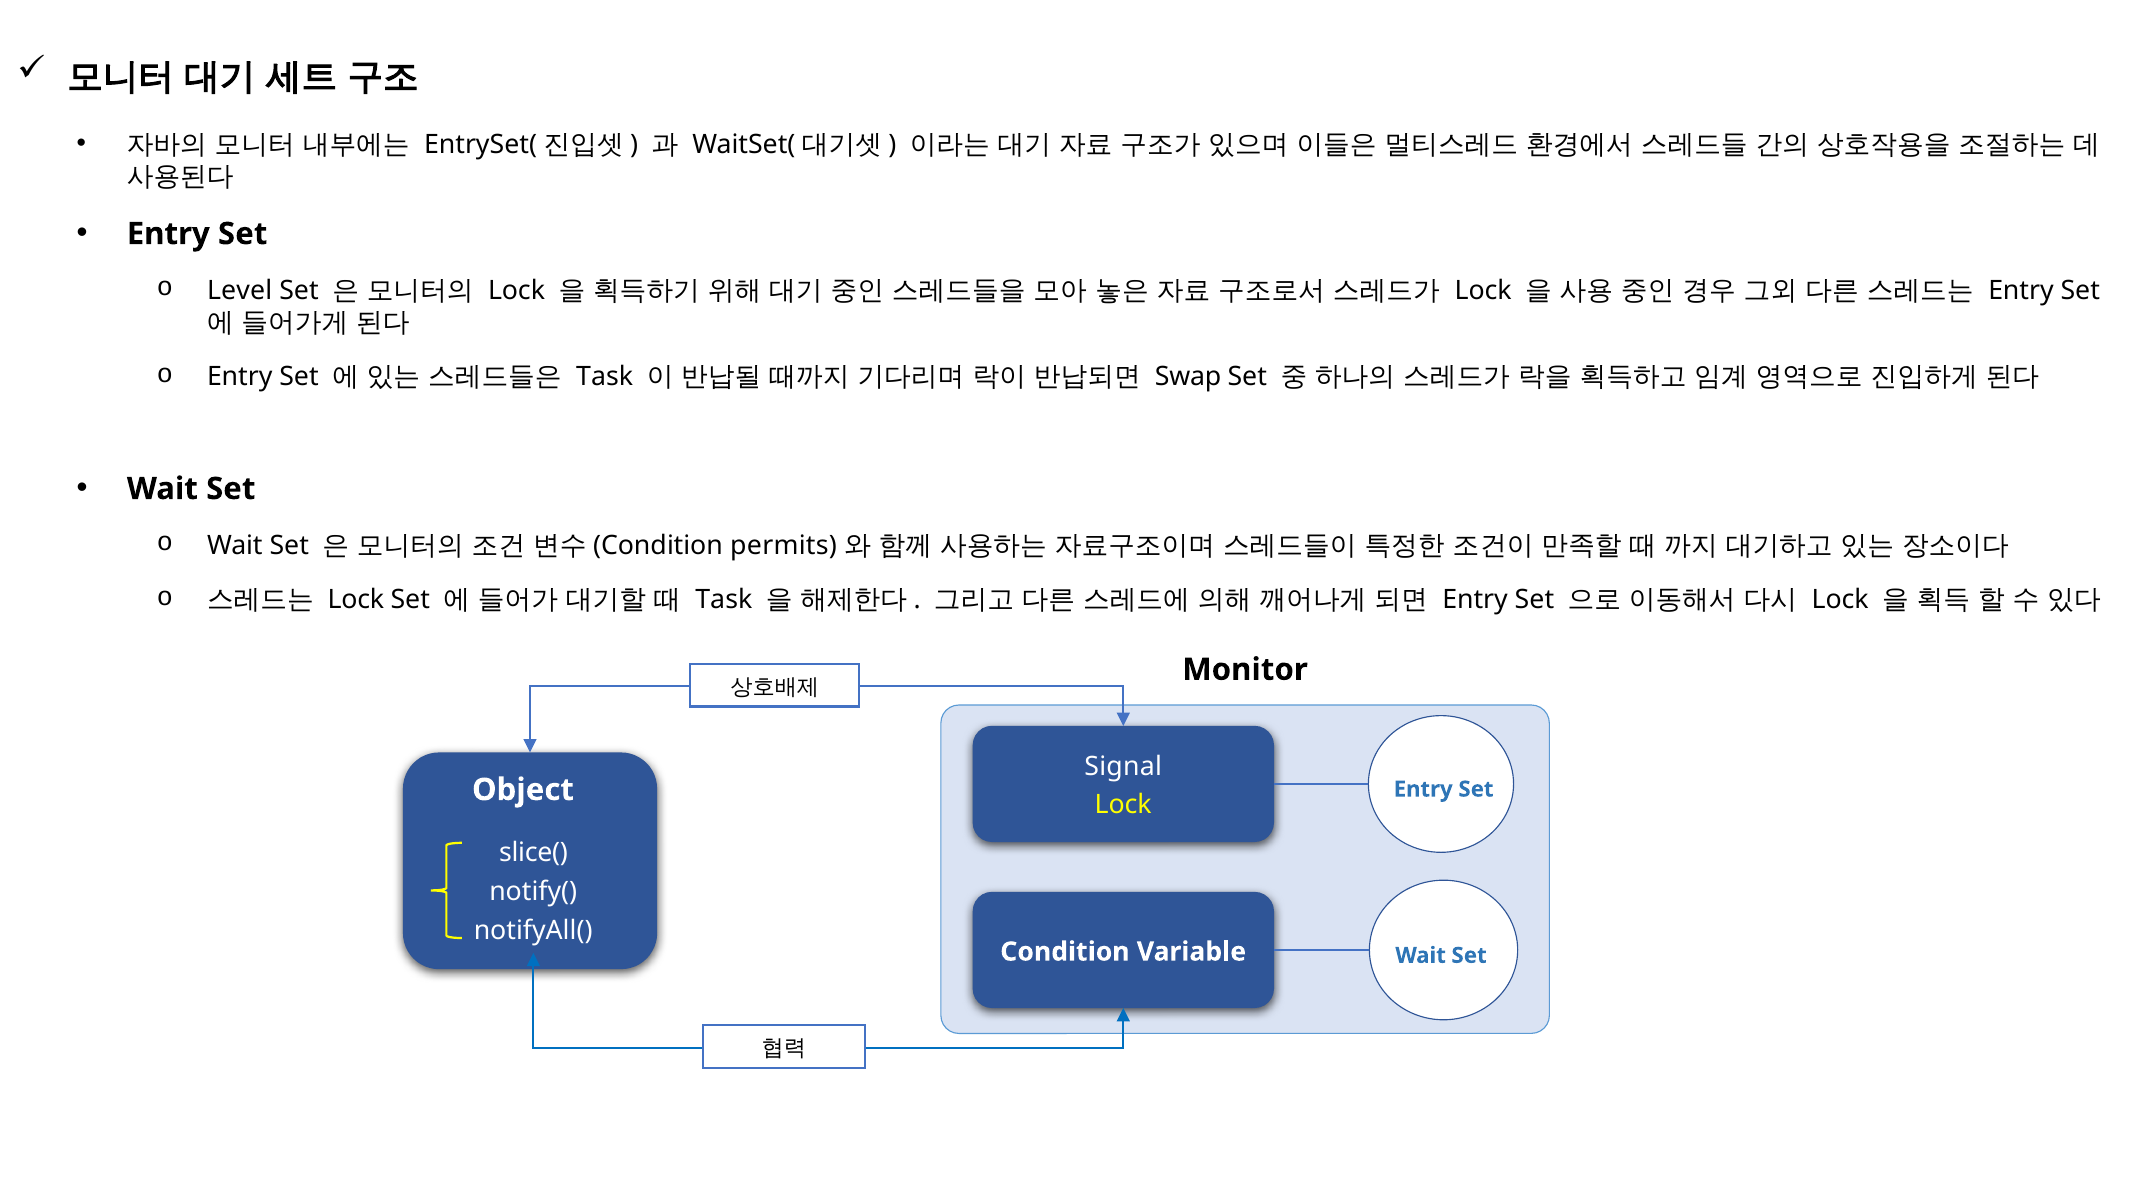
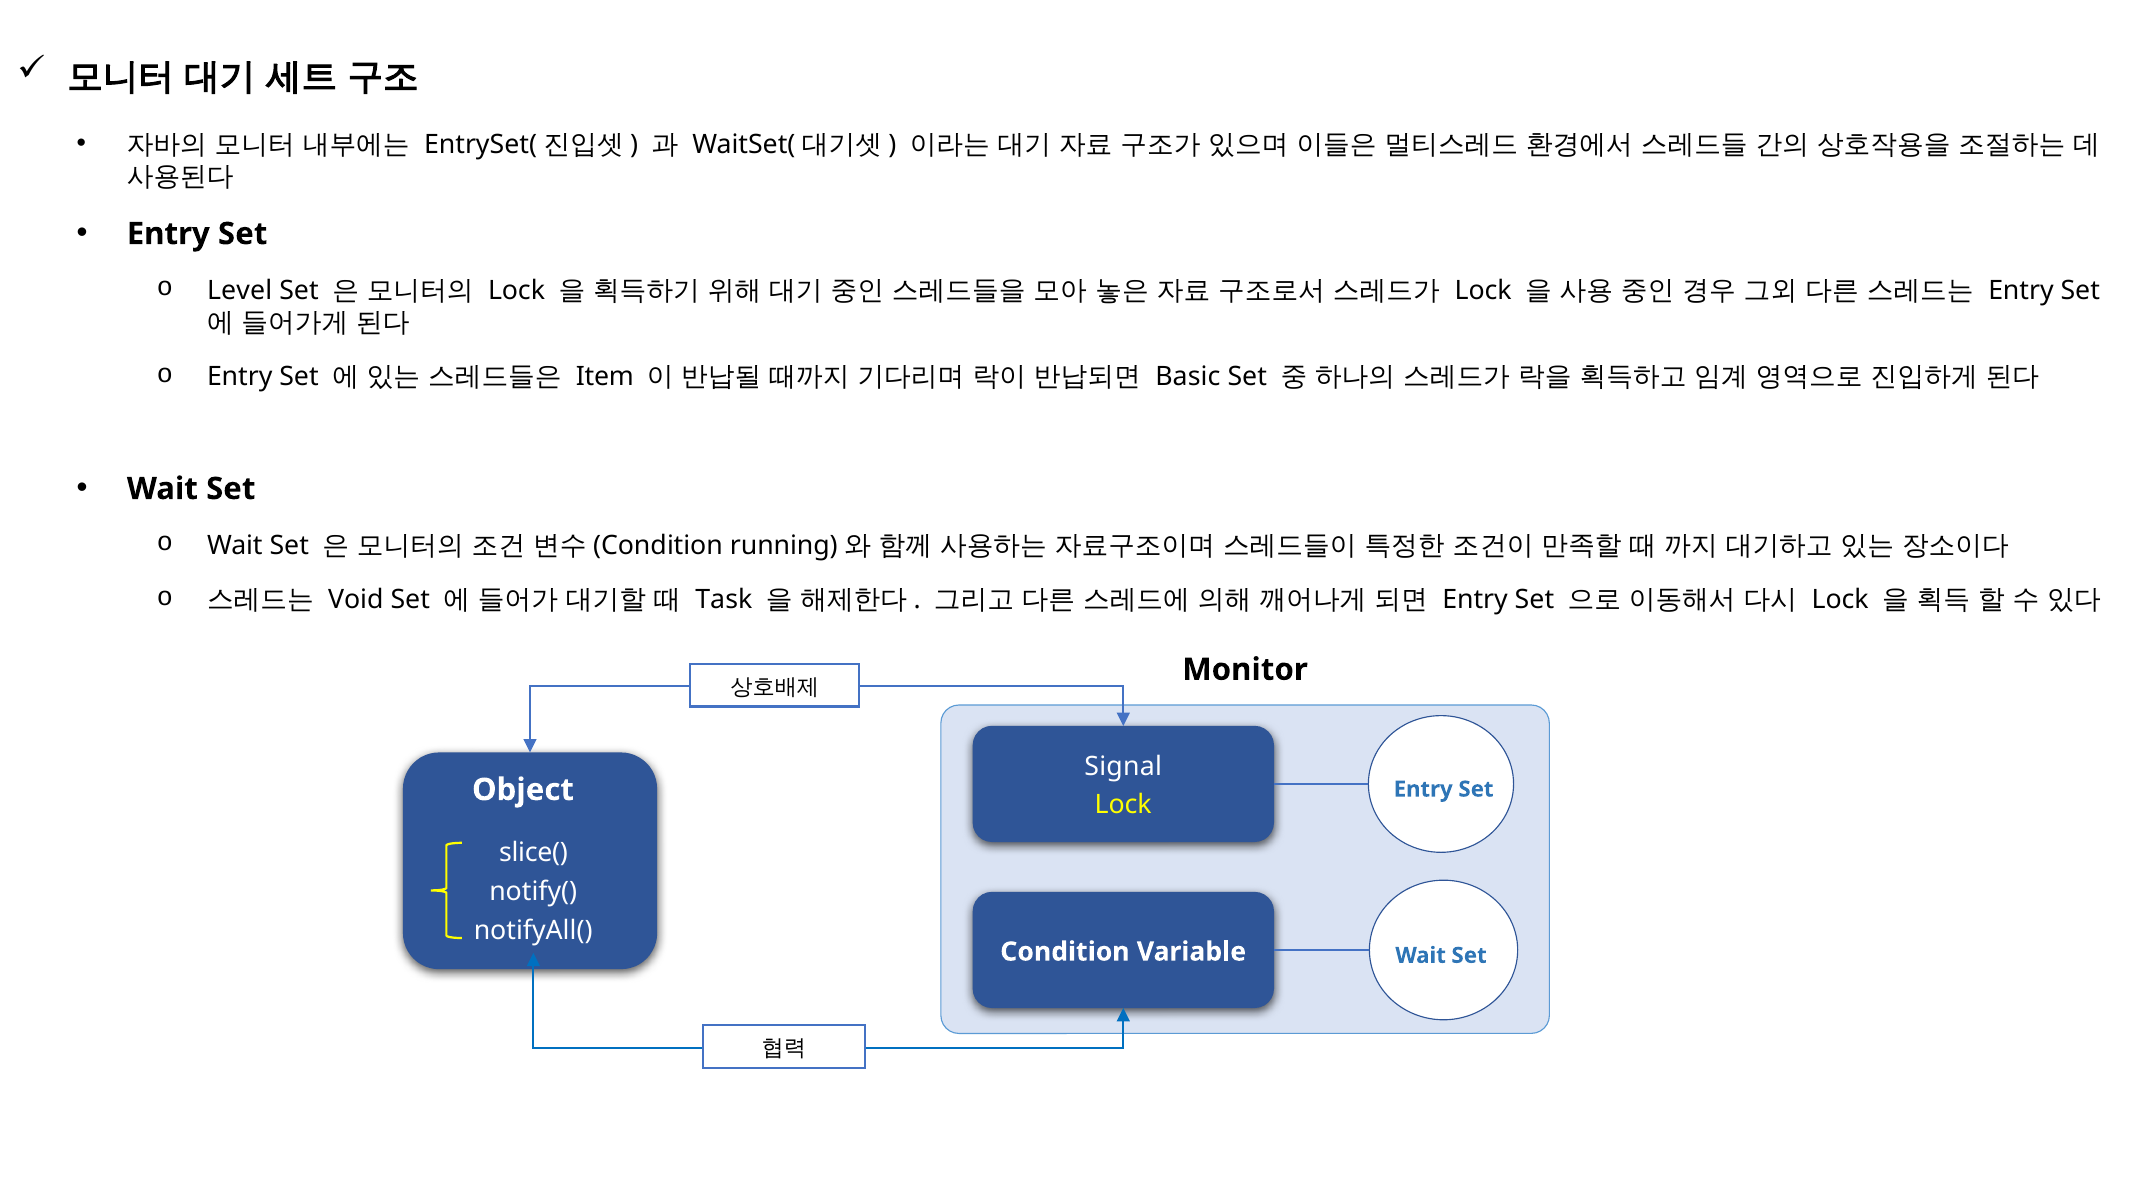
Task at (605, 377): Task -> Item
Swap: Swap -> Basic
permits: permits -> running
Lock at (356, 600): Lock -> Void
